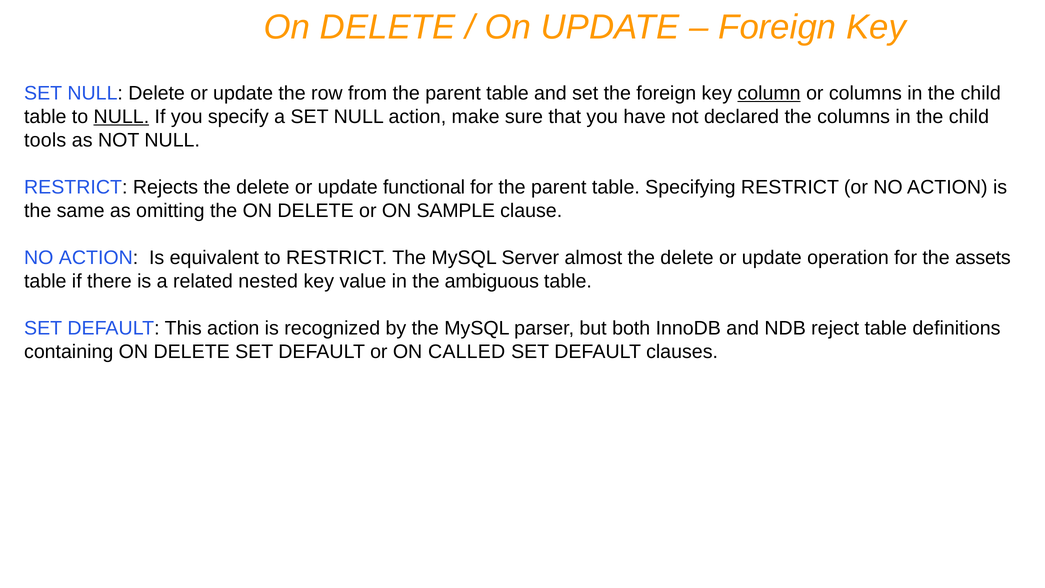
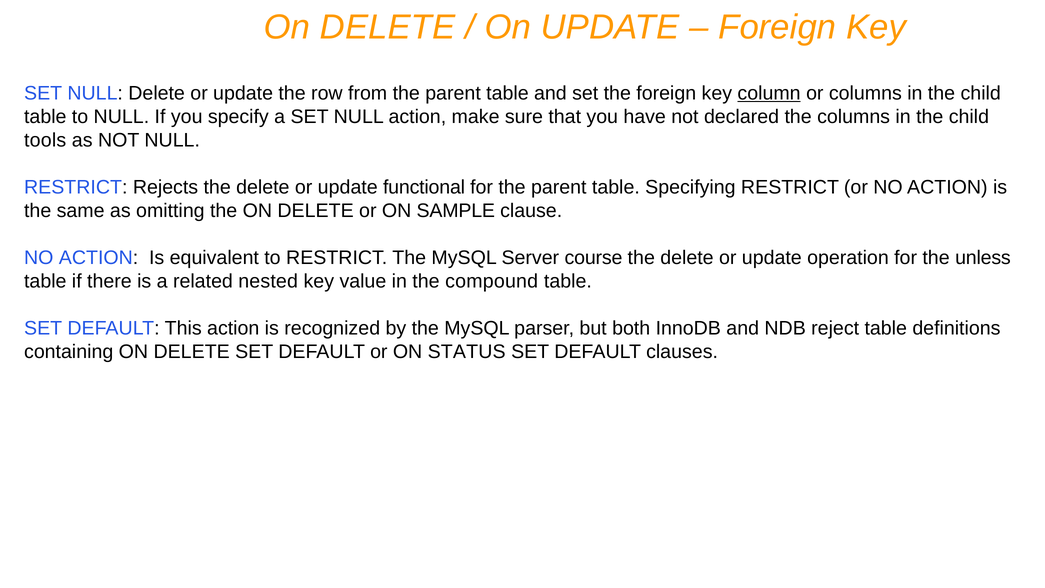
NULL at (121, 117) underline: present -> none
almost: almost -> course
assets: assets -> unless
ambiguous: ambiguous -> compound
CALLED: CALLED -> STATUS
